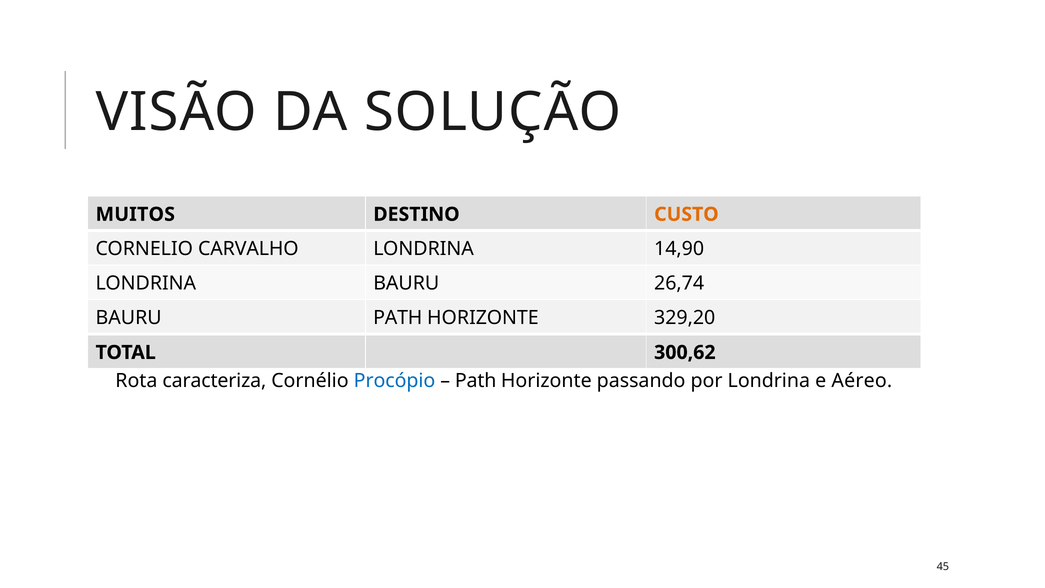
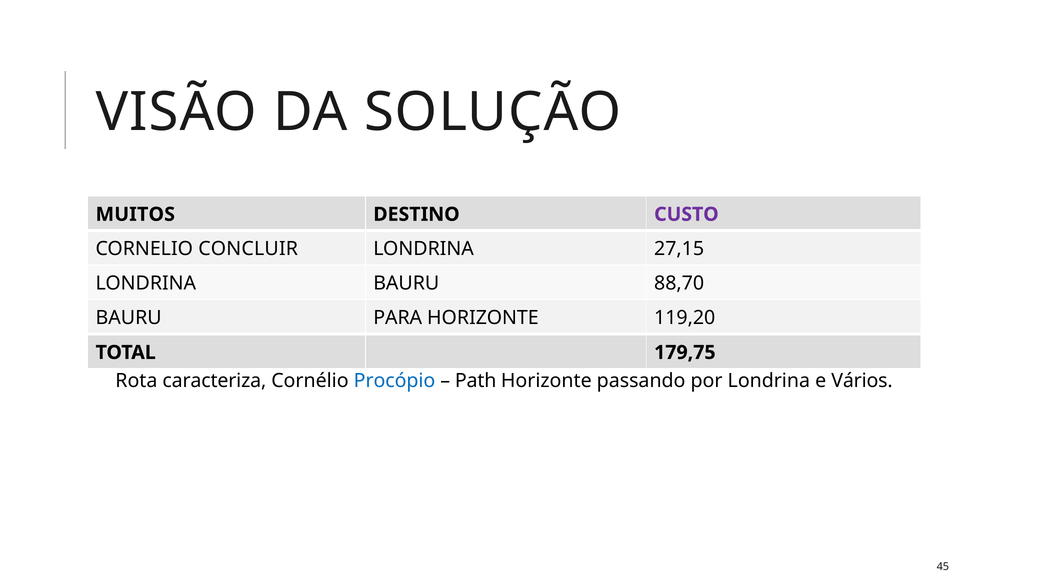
CUSTO colour: orange -> purple
CARVALHO: CARVALHO -> CONCLUIR
14,90: 14,90 -> 27,15
26,74: 26,74 -> 88,70
BAURU PATH: PATH -> PARA
329,20: 329,20 -> 119,20
300,62: 300,62 -> 179,75
Aéreo: Aéreo -> Vários
